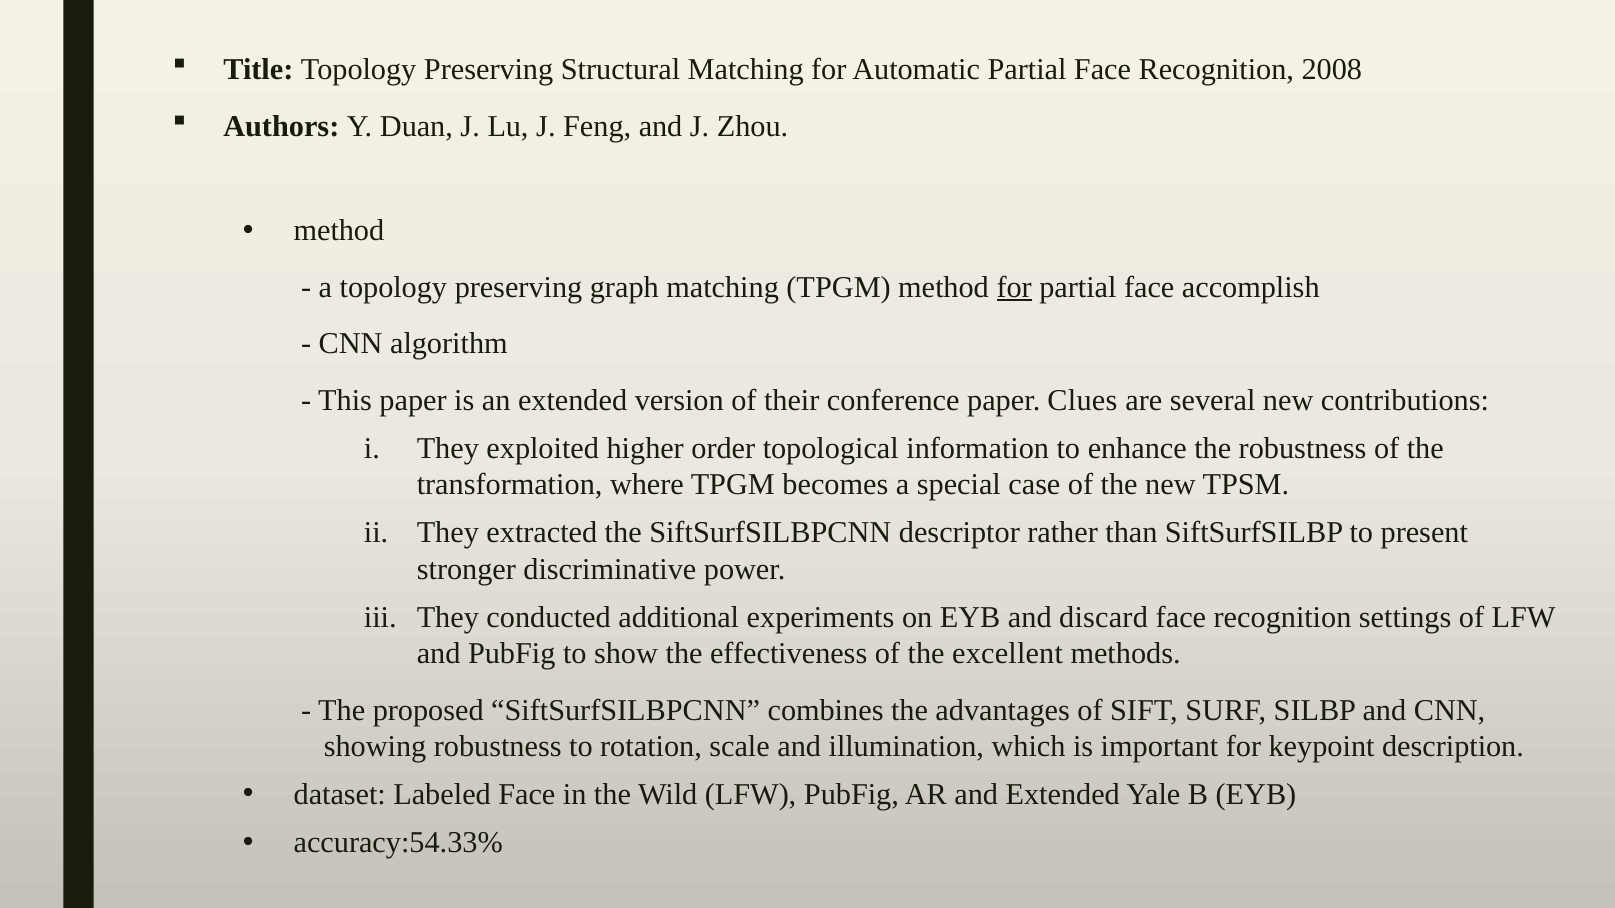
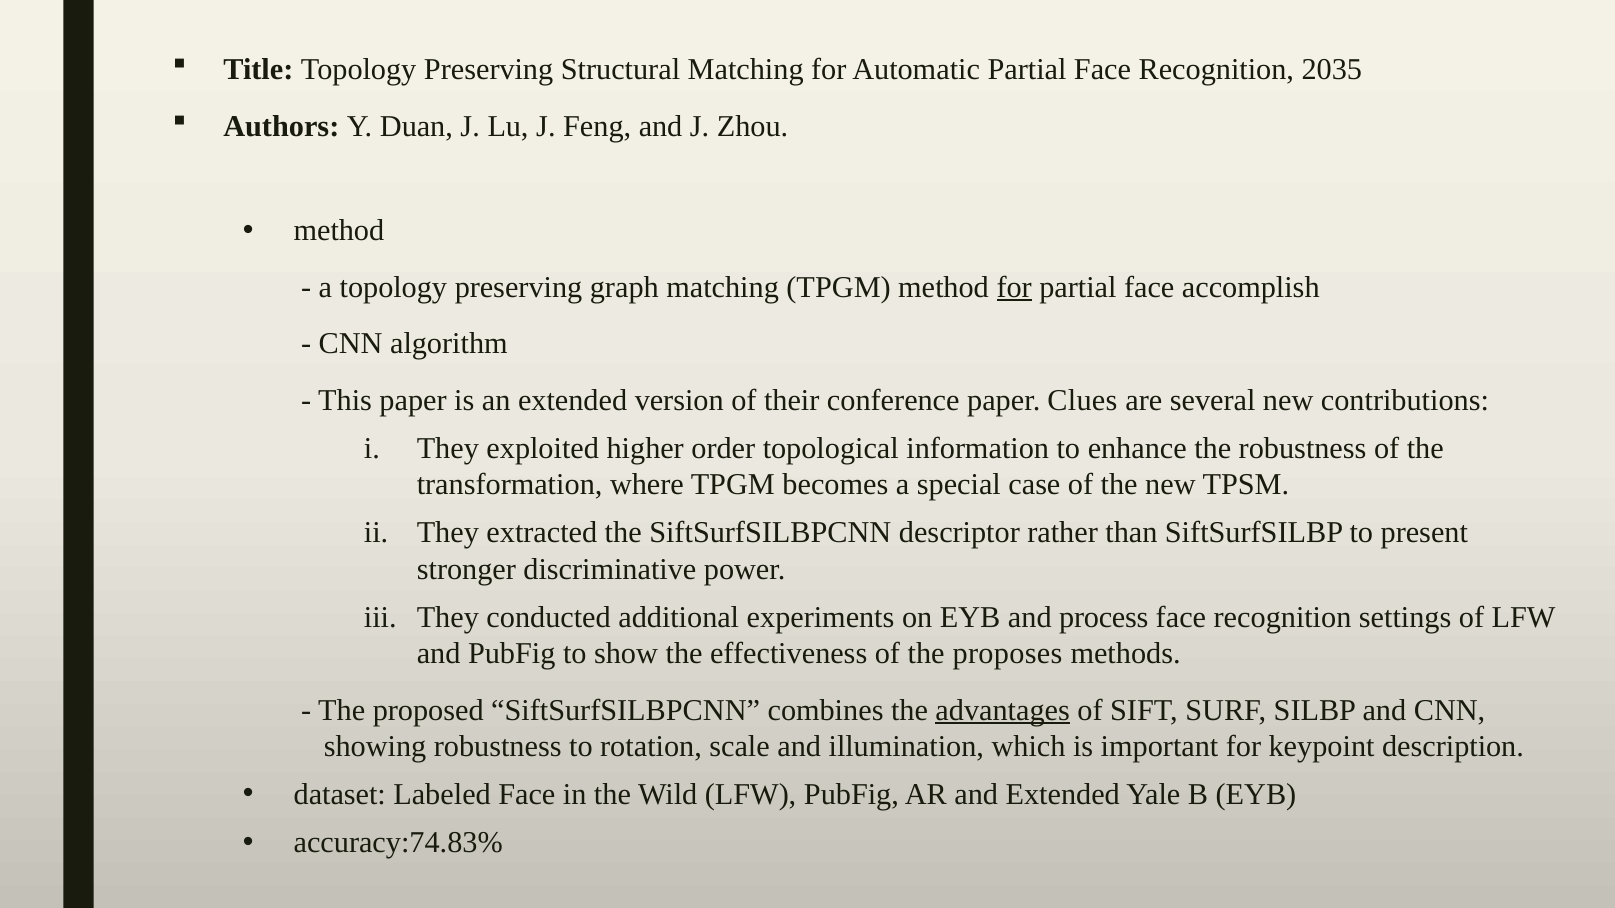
2008: 2008 -> 2035
discard: discard -> process
excellent: excellent -> proposes
advantages underline: none -> present
accuracy:54.33%: accuracy:54.33% -> accuracy:74.83%
